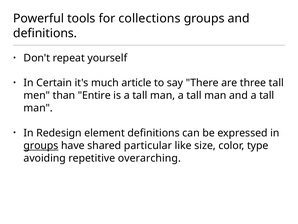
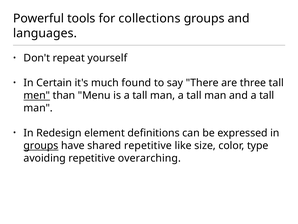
definitions at (45, 33): definitions -> languages
article: article -> found
men underline: none -> present
Entire: Entire -> Menu
shared particular: particular -> repetitive
